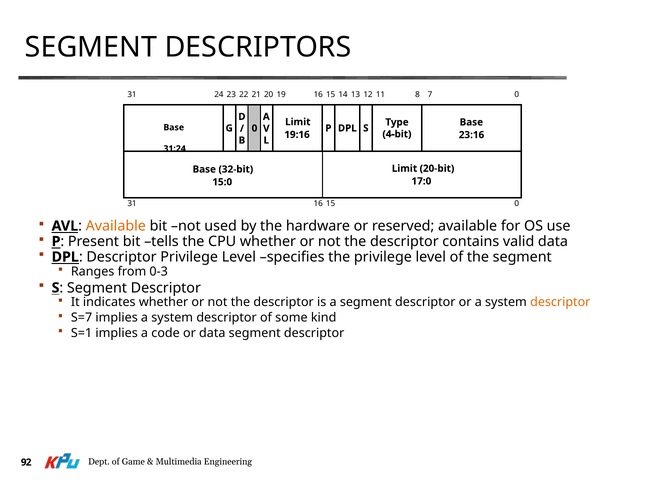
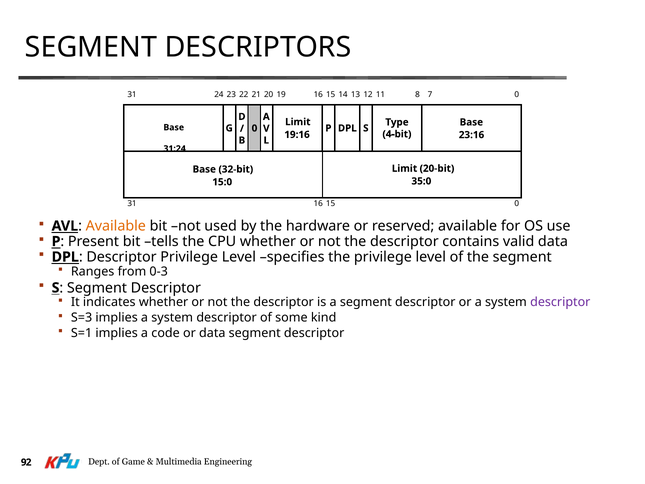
17:0: 17:0 -> 35:0
descriptor at (560, 302) colour: orange -> purple
S=7: S=7 -> S=3
